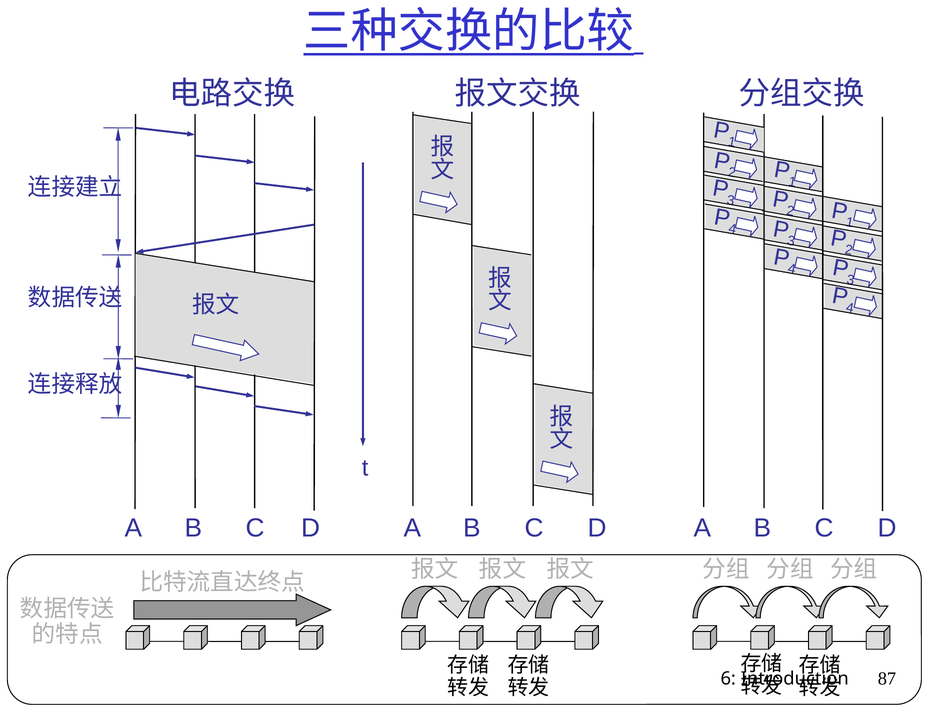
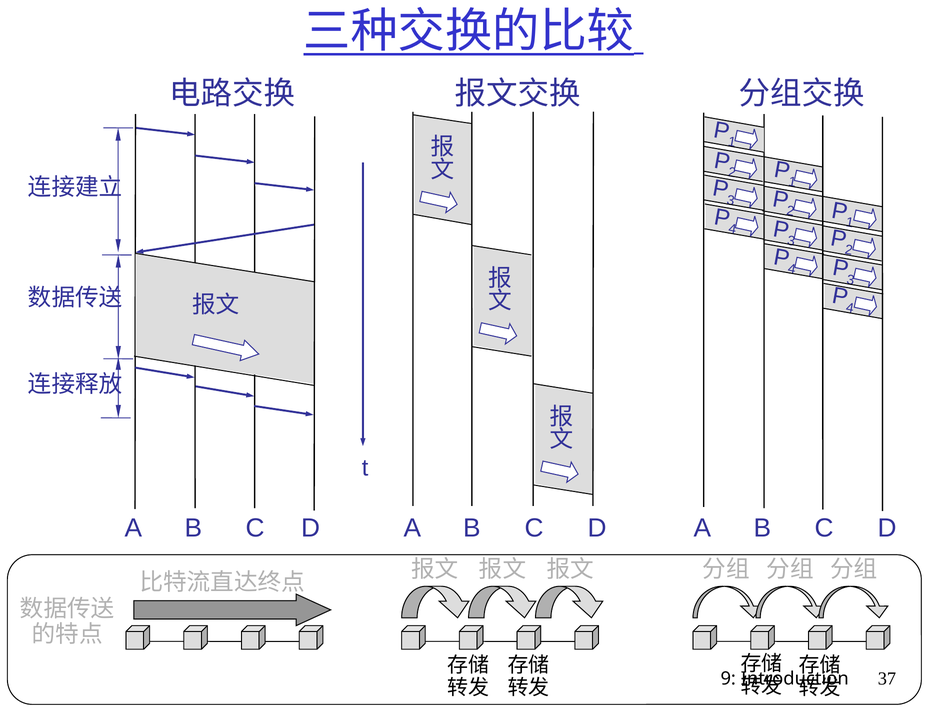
6: 6 -> 9
87: 87 -> 37
